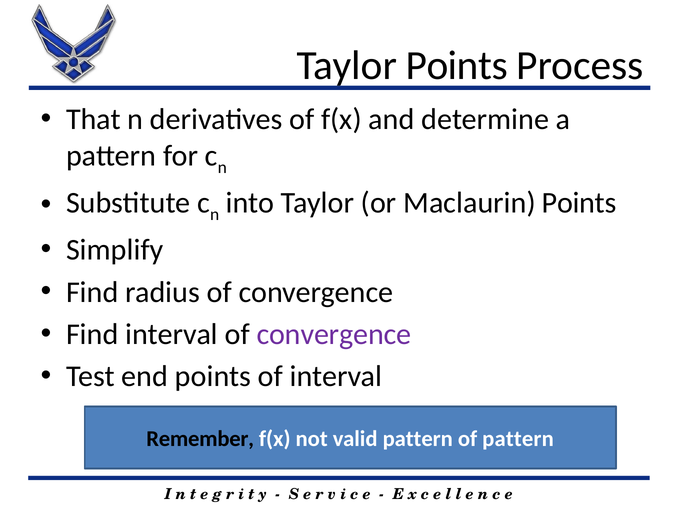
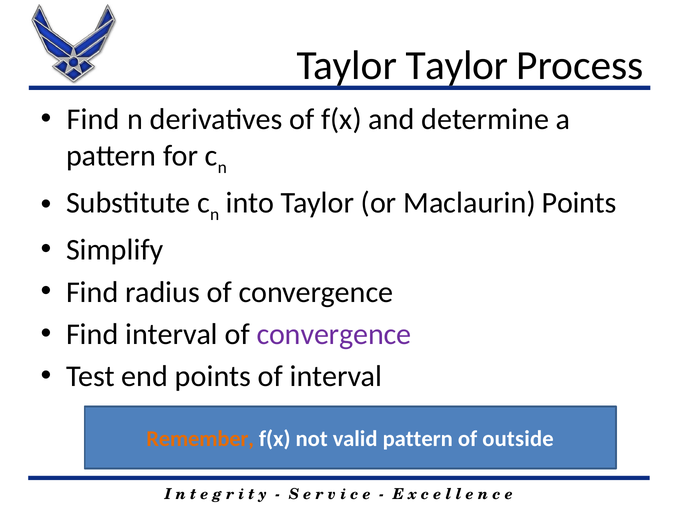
Taylor Points: Points -> Taylor
That at (93, 120): That -> Find
Remember colour: black -> orange
of pattern: pattern -> outside
